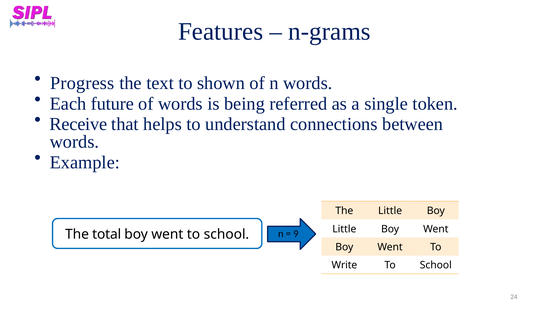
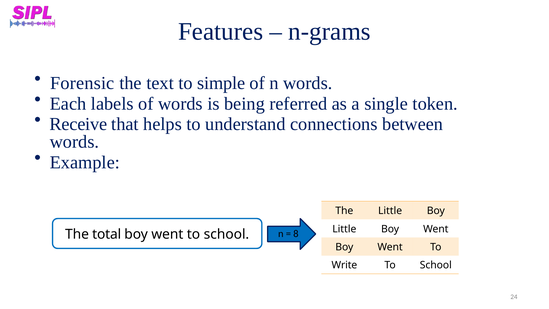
Progress: Progress -> Forensic
shown: shown -> simple
future: future -> labels
9: 9 -> 8
